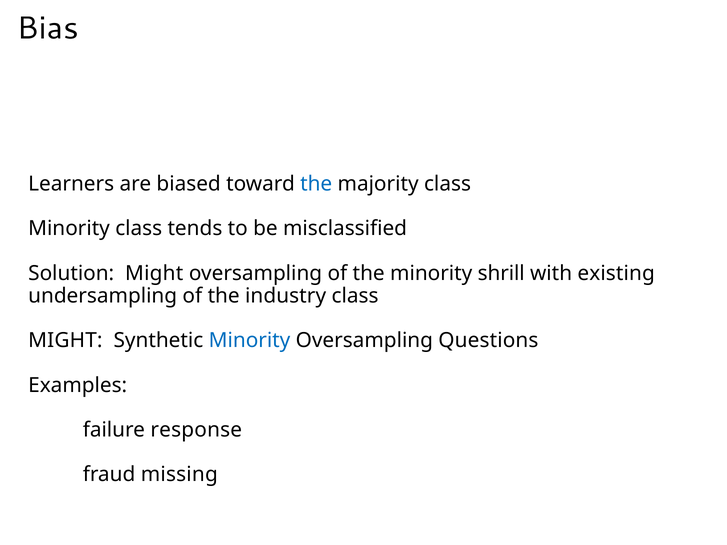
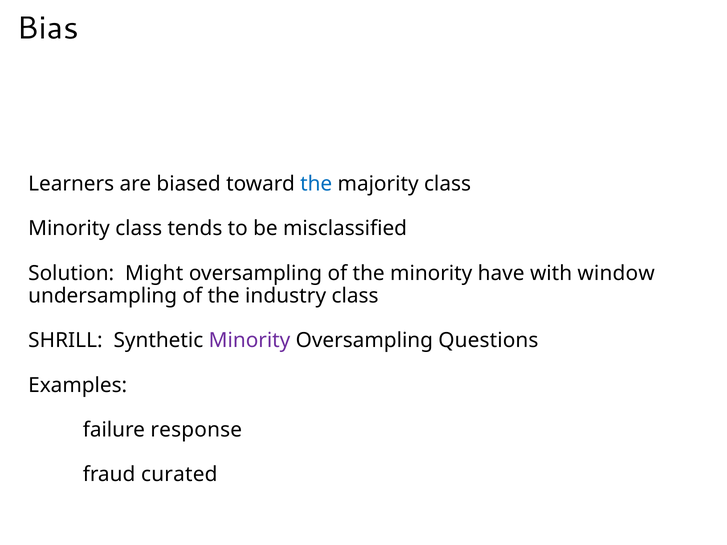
shrill: shrill -> have
existing: existing -> window
MIGHT at (65, 341): MIGHT -> SHRILL
Minority at (250, 341) colour: blue -> purple
missing: missing -> curated
